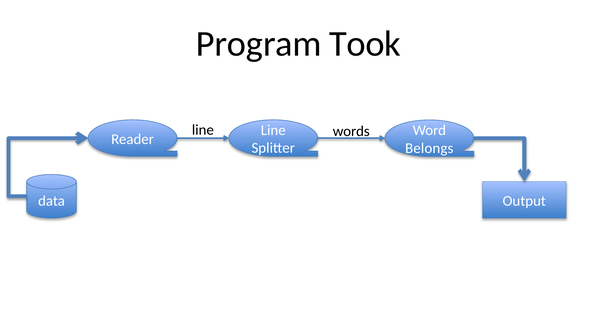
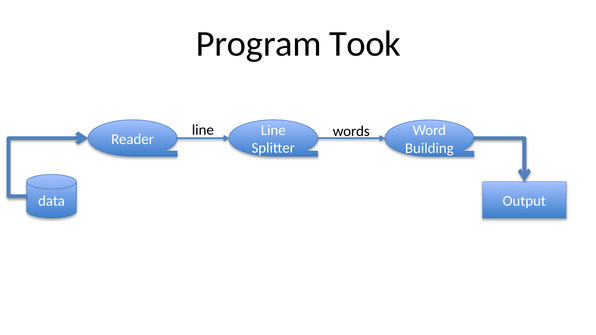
Belongs: Belongs -> Building
